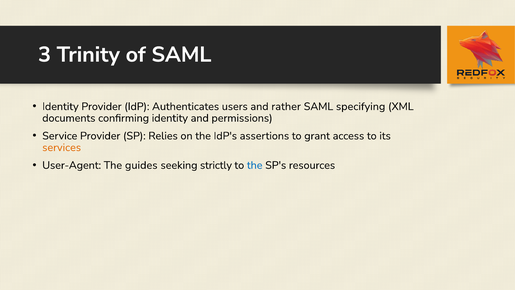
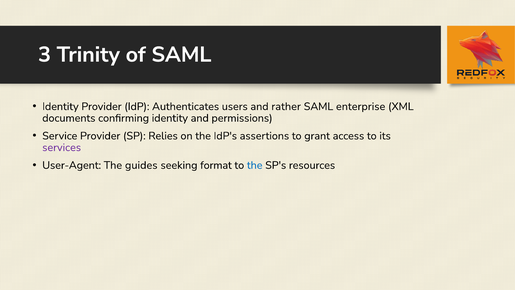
specifying: specifying -> enterprise
services colour: orange -> purple
strictly: strictly -> format
